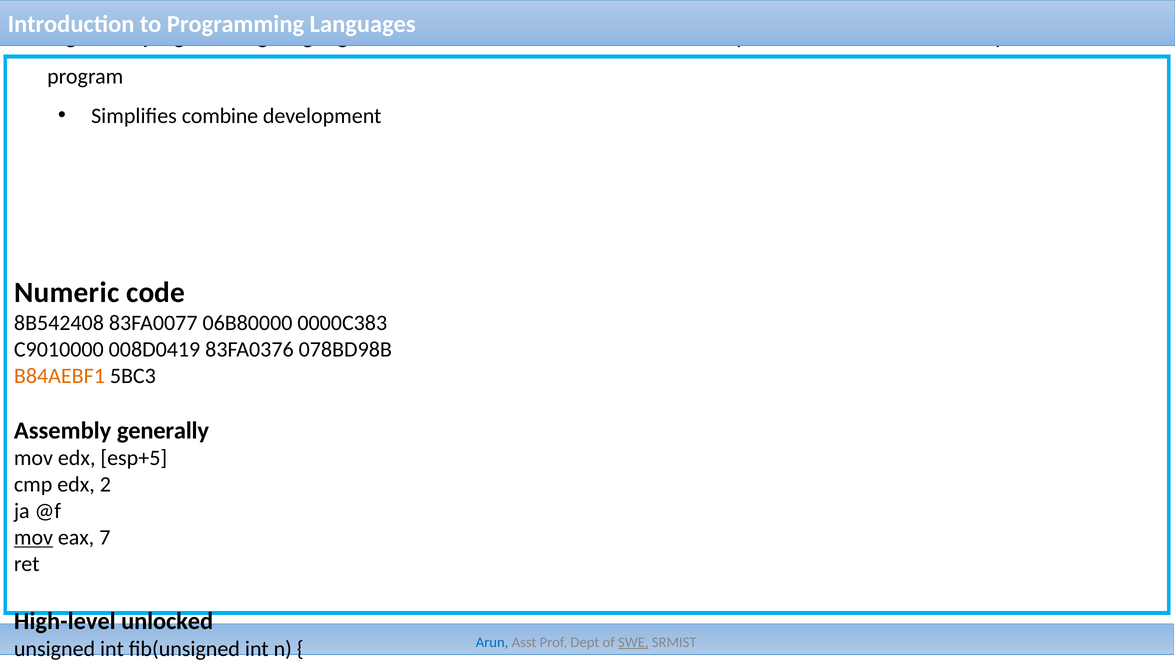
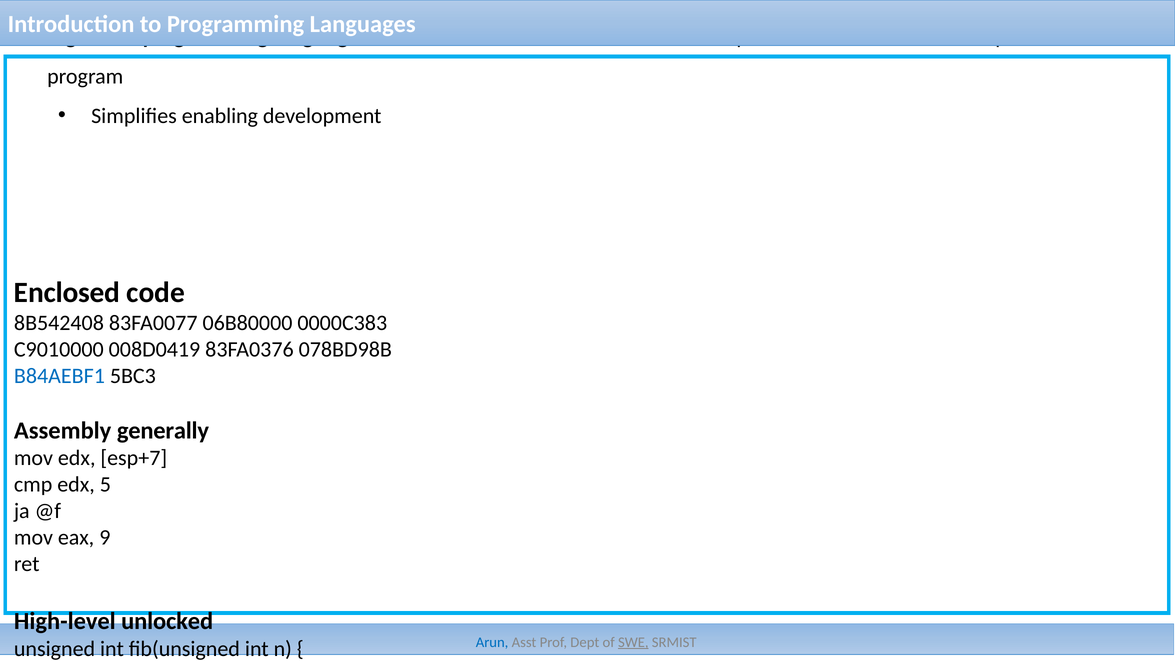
combine: combine -> enabling
Numeric: Numeric -> Enclosed
B84AEBF1 colour: orange -> blue
esp+5: esp+5 -> esp+7
edx 2: 2 -> 5
mov at (34, 537) underline: present -> none
7: 7 -> 9
